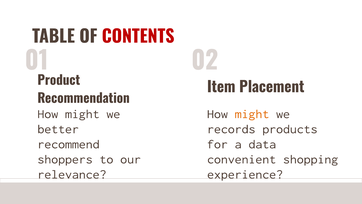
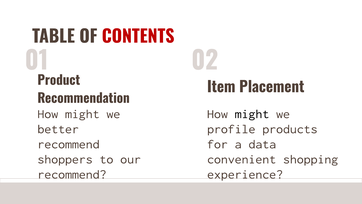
might at (252, 114) colour: orange -> black
records: records -> profile
relevance at (72, 174): relevance -> recommend
